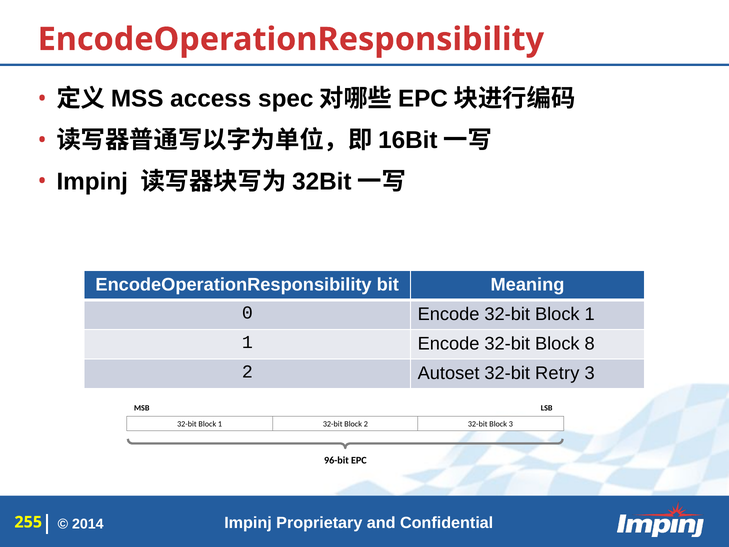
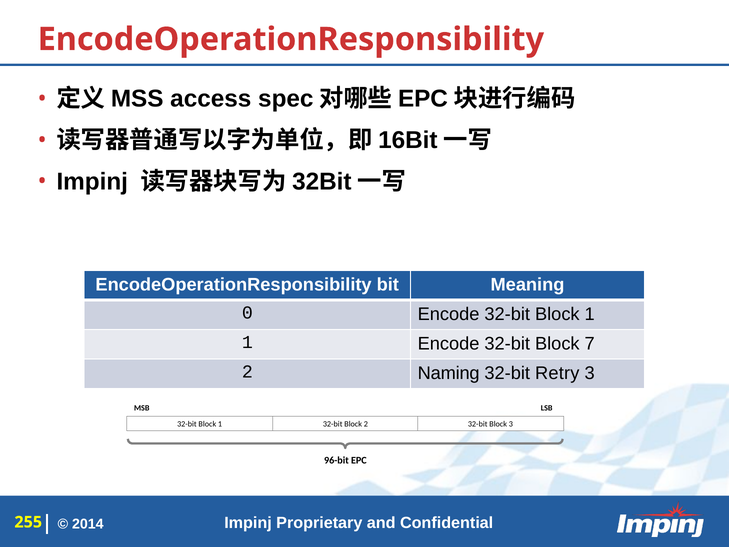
8: 8 -> 7
Autoset: Autoset -> Naming
